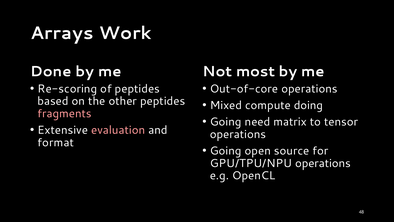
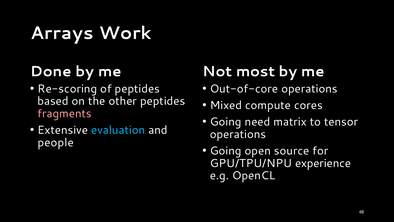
doing: doing -> cores
evaluation colour: pink -> light blue
format: format -> people
GPU/TPU/NPU operations: operations -> experience
